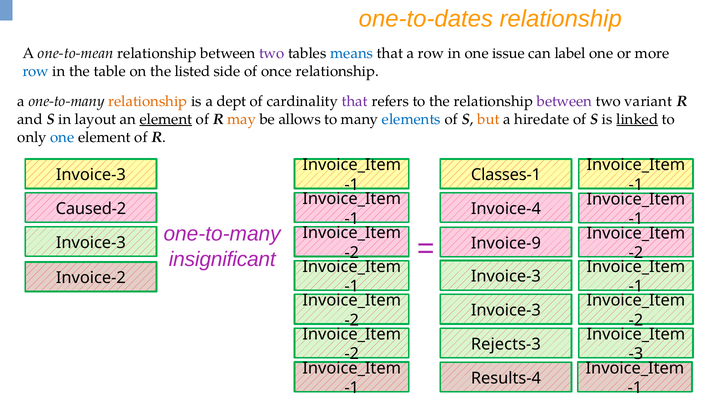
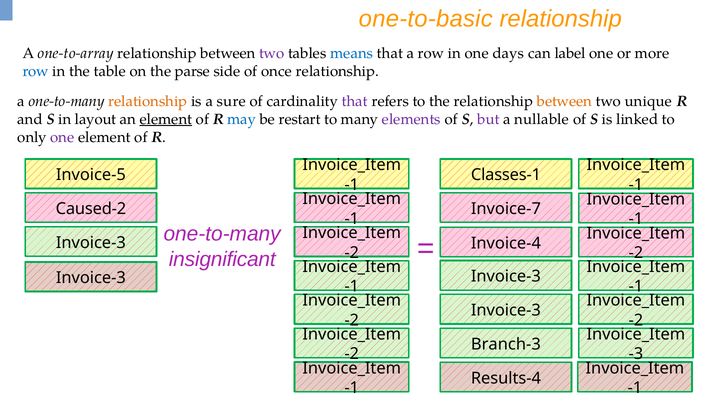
one-to-dates: one-to-dates -> one-to-basic
one-to-mean: one-to-mean -> one-to-array
issue: issue -> days
listed: listed -> parse
dept: dept -> sure
between at (564, 101) colour: purple -> orange
variant: variant -> unique
may colour: orange -> blue
allows: allows -> restart
elements colour: blue -> purple
but colour: orange -> purple
hiredate: hiredate -> nullable
linked underline: present -> none
one at (62, 137) colour: blue -> purple
Invoice-3 at (91, 175): Invoice-3 -> Invoice-5
Invoice-4: Invoice-4 -> Invoice-7
Invoice-9: Invoice-9 -> Invoice-4
Invoice-2 at (91, 278): Invoice-2 -> Invoice-3
Rejects-3: Rejects-3 -> Branch-3
